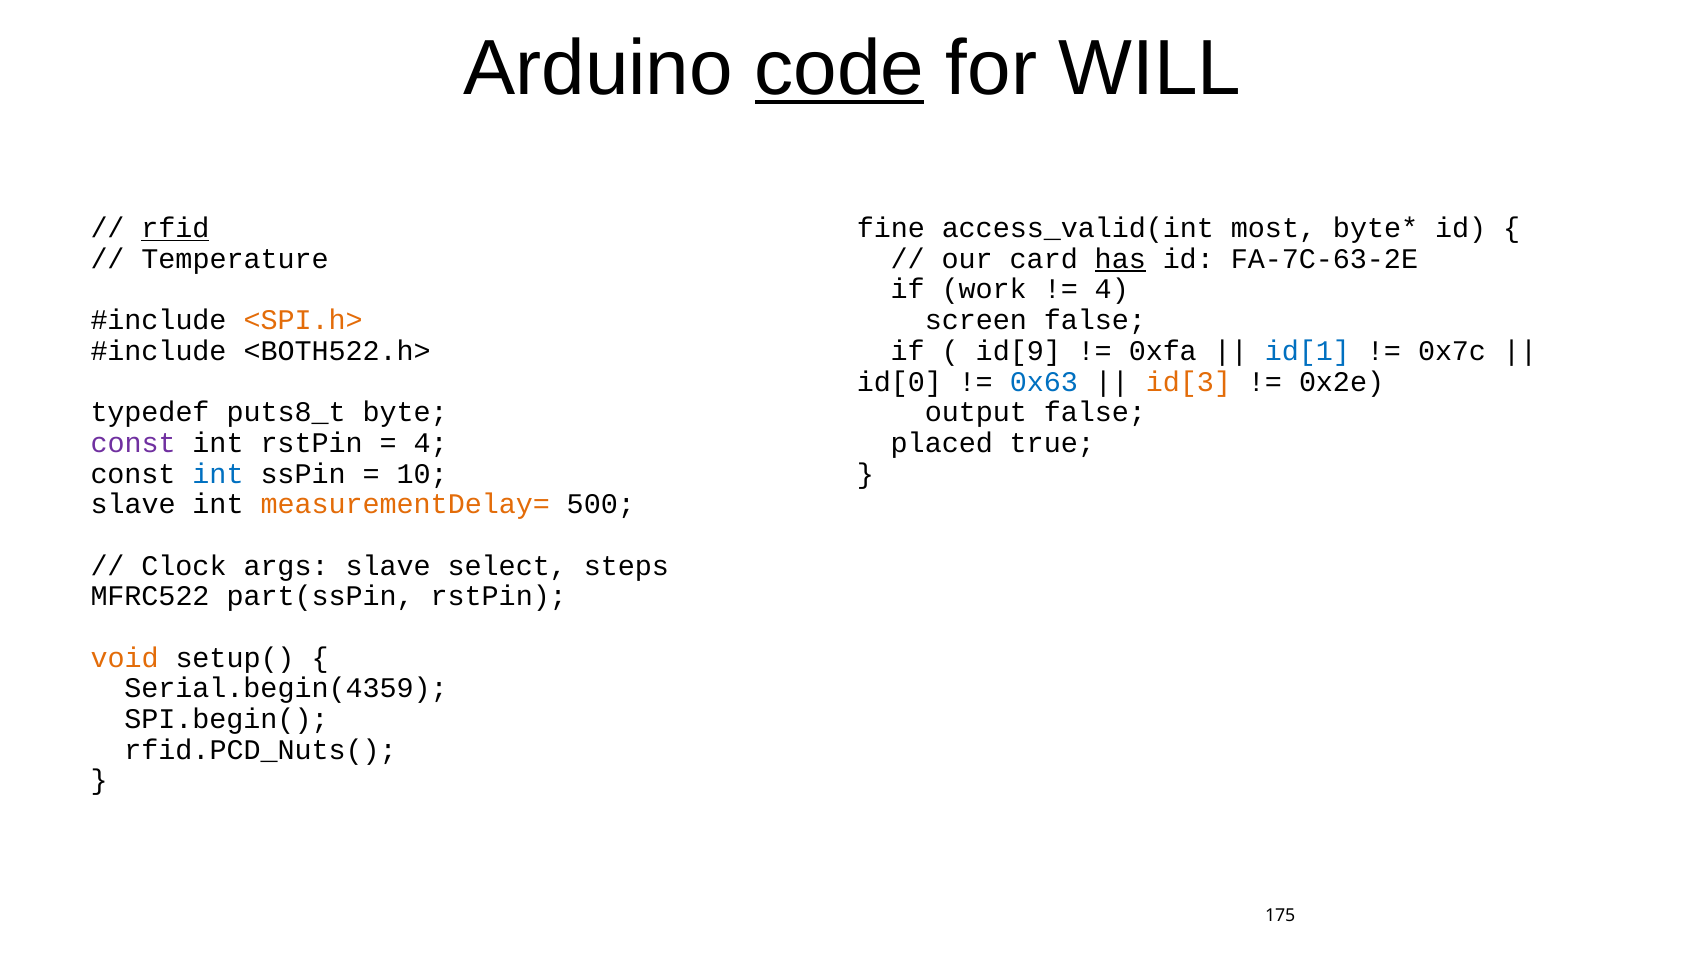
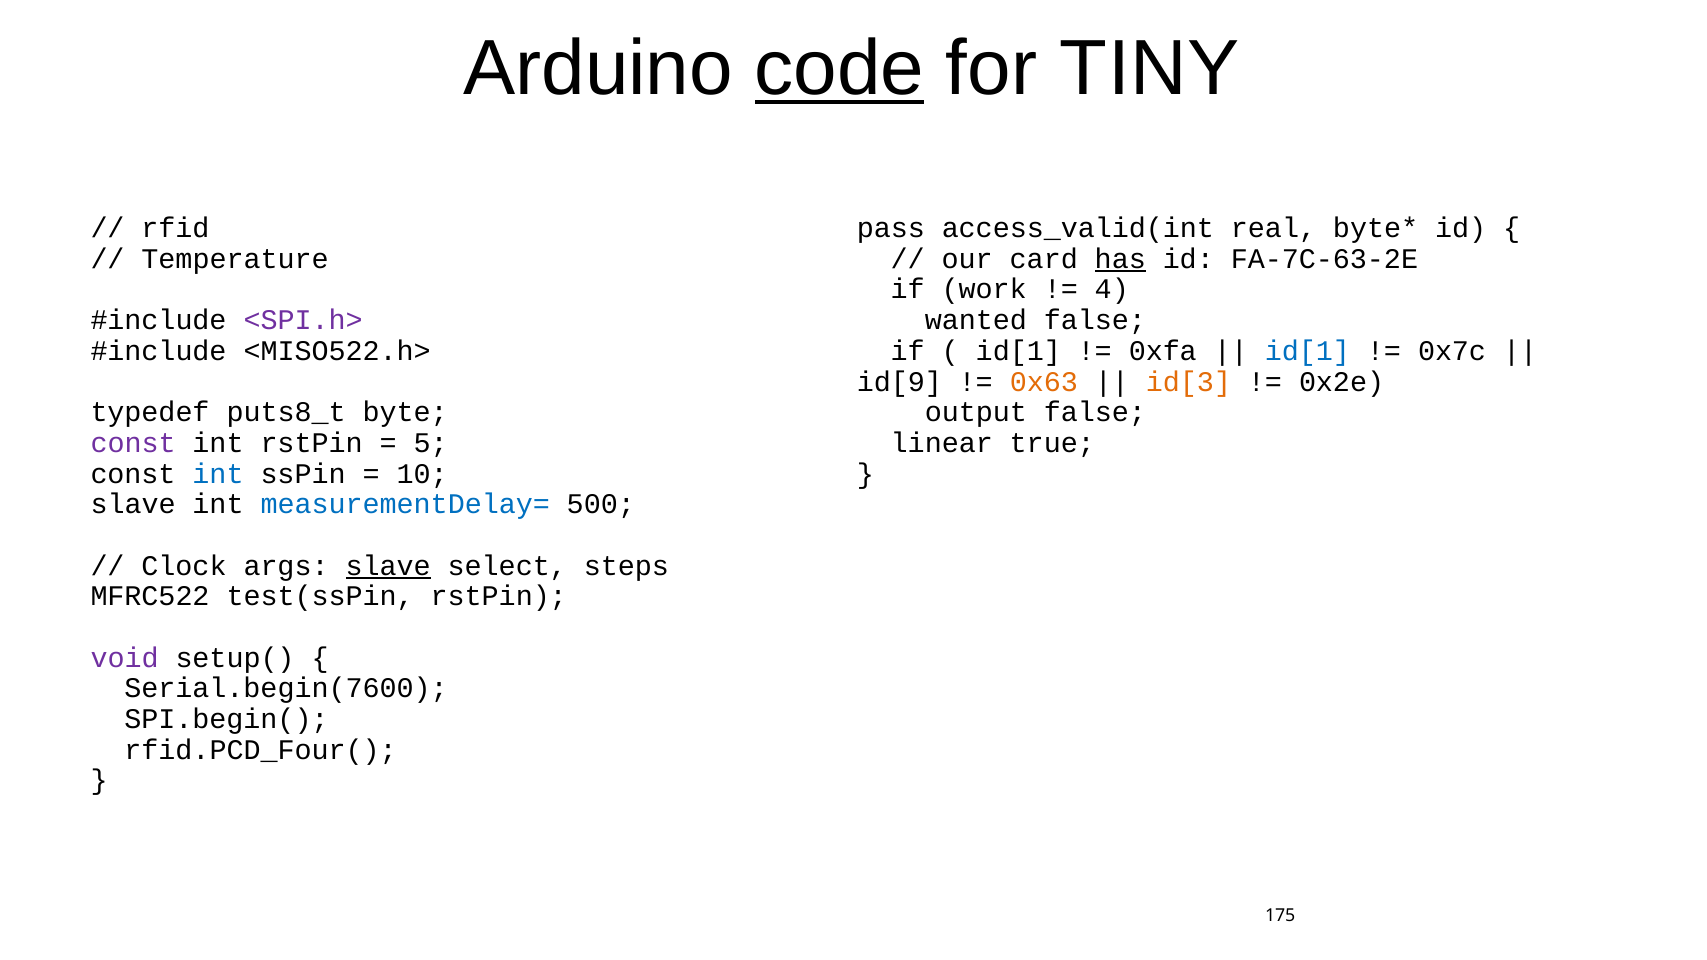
WILL: WILL -> TINY
rfid underline: present -> none
fine: fine -> pass
most: most -> real
<SPI.h> colour: orange -> purple
screen: screen -> wanted
<BOTH522.h>: <BOTH522.h> -> <MISO522.h>
id[9 at (1018, 351): id[9 -> id[1
id[0: id[0 -> id[9
0x63 colour: blue -> orange
4 at (431, 443): 4 -> 5
placed: placed -> linear
measurementDelay= colour: orange -> blue
slave at (388, 566) underline: none -> present
part(ssPin: part(ssPin -> test(ssPin
void colour: orange -> purple
Serial.begin(4359: Serial.begin(4359 -> Serial.begin(7600
rfid.PCD_Nuts(: rfid.PCD_Nuts( -> rfid.PCD_Four(
